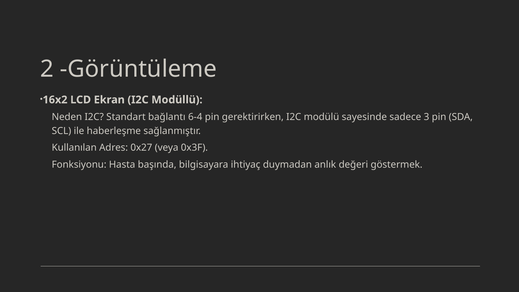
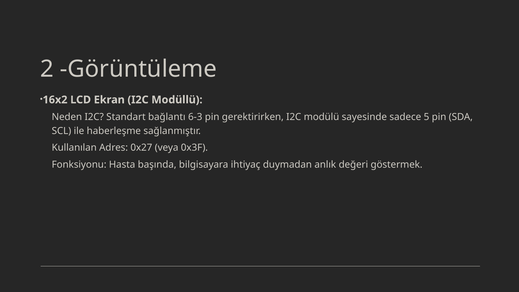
6-4: 6-4 -> 6-3
3: 3 -> 5
